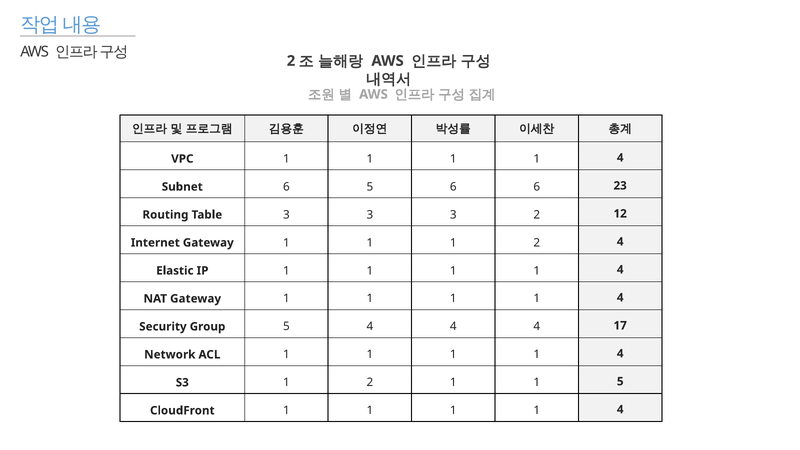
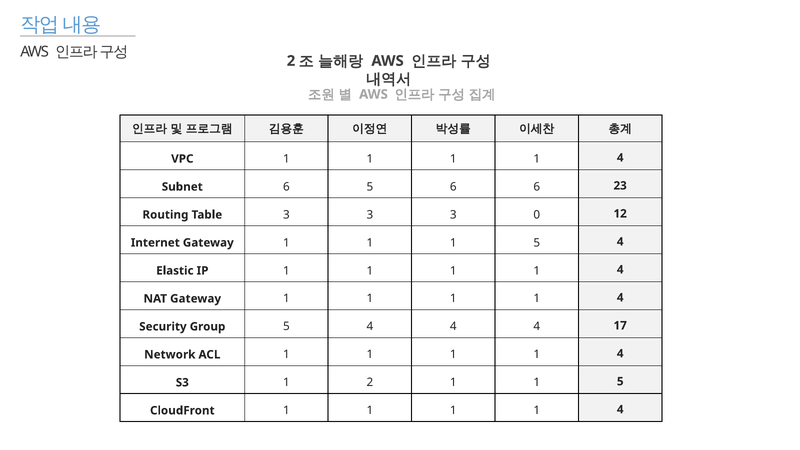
3 2: 2 -> 0
1 1 1 2: 2 -> 5
